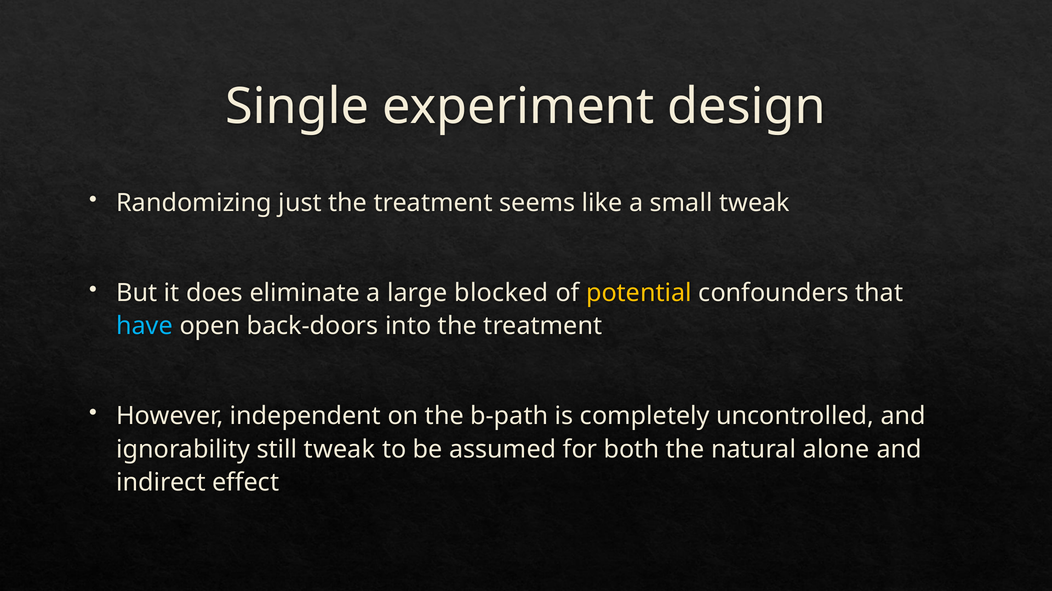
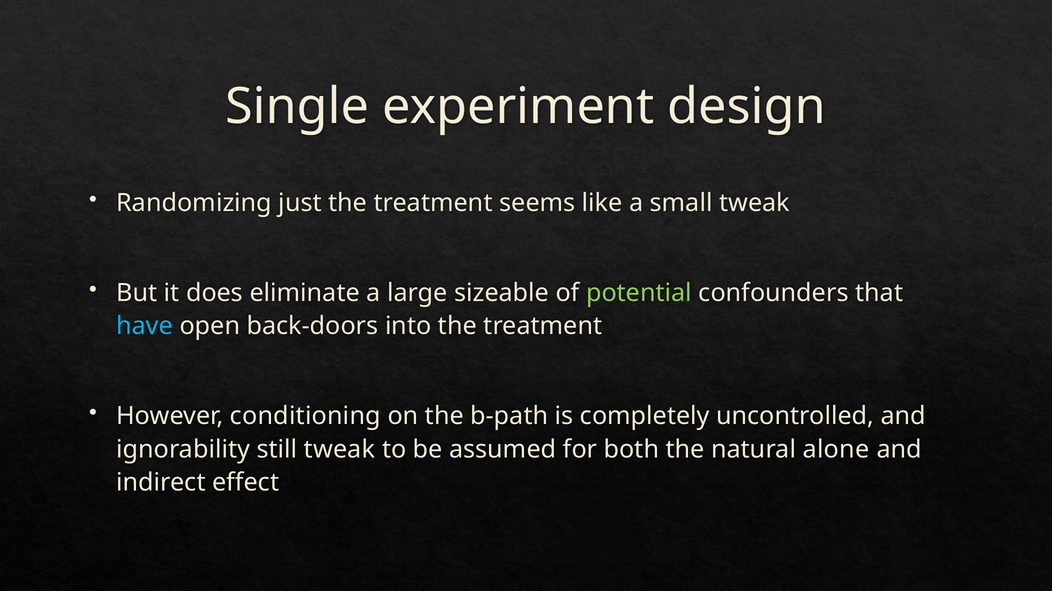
blocked: blocked -> sizeable
potential colour: yellow -> light green
independent: independent -> conditioning
